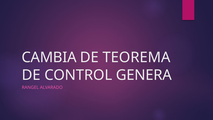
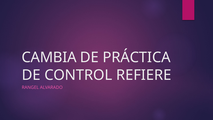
TEOREMA: TEOREMA -> PRÁCTICA
GENERA: GENERA -> REFIERE
